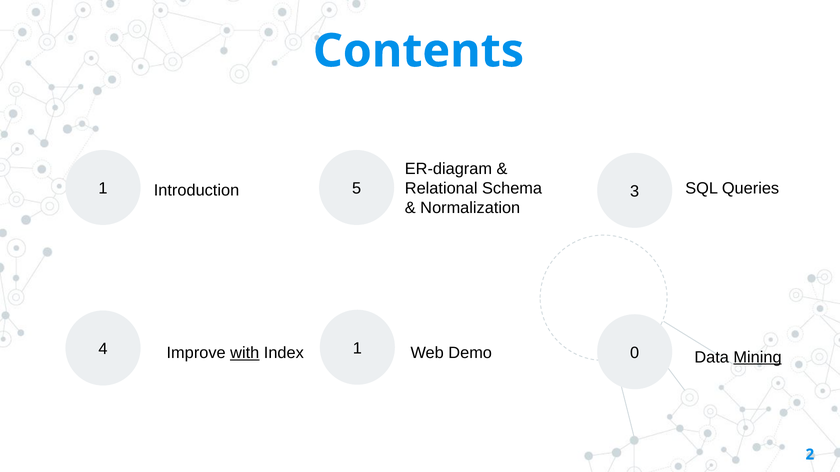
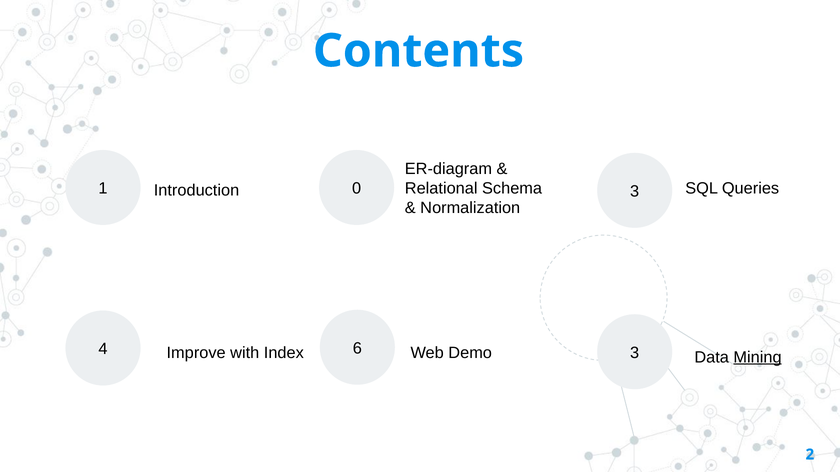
5: 5 -> 0
4 1: 1 -> 6
with underline: present -> none
Demo 0: 0 -> 3
